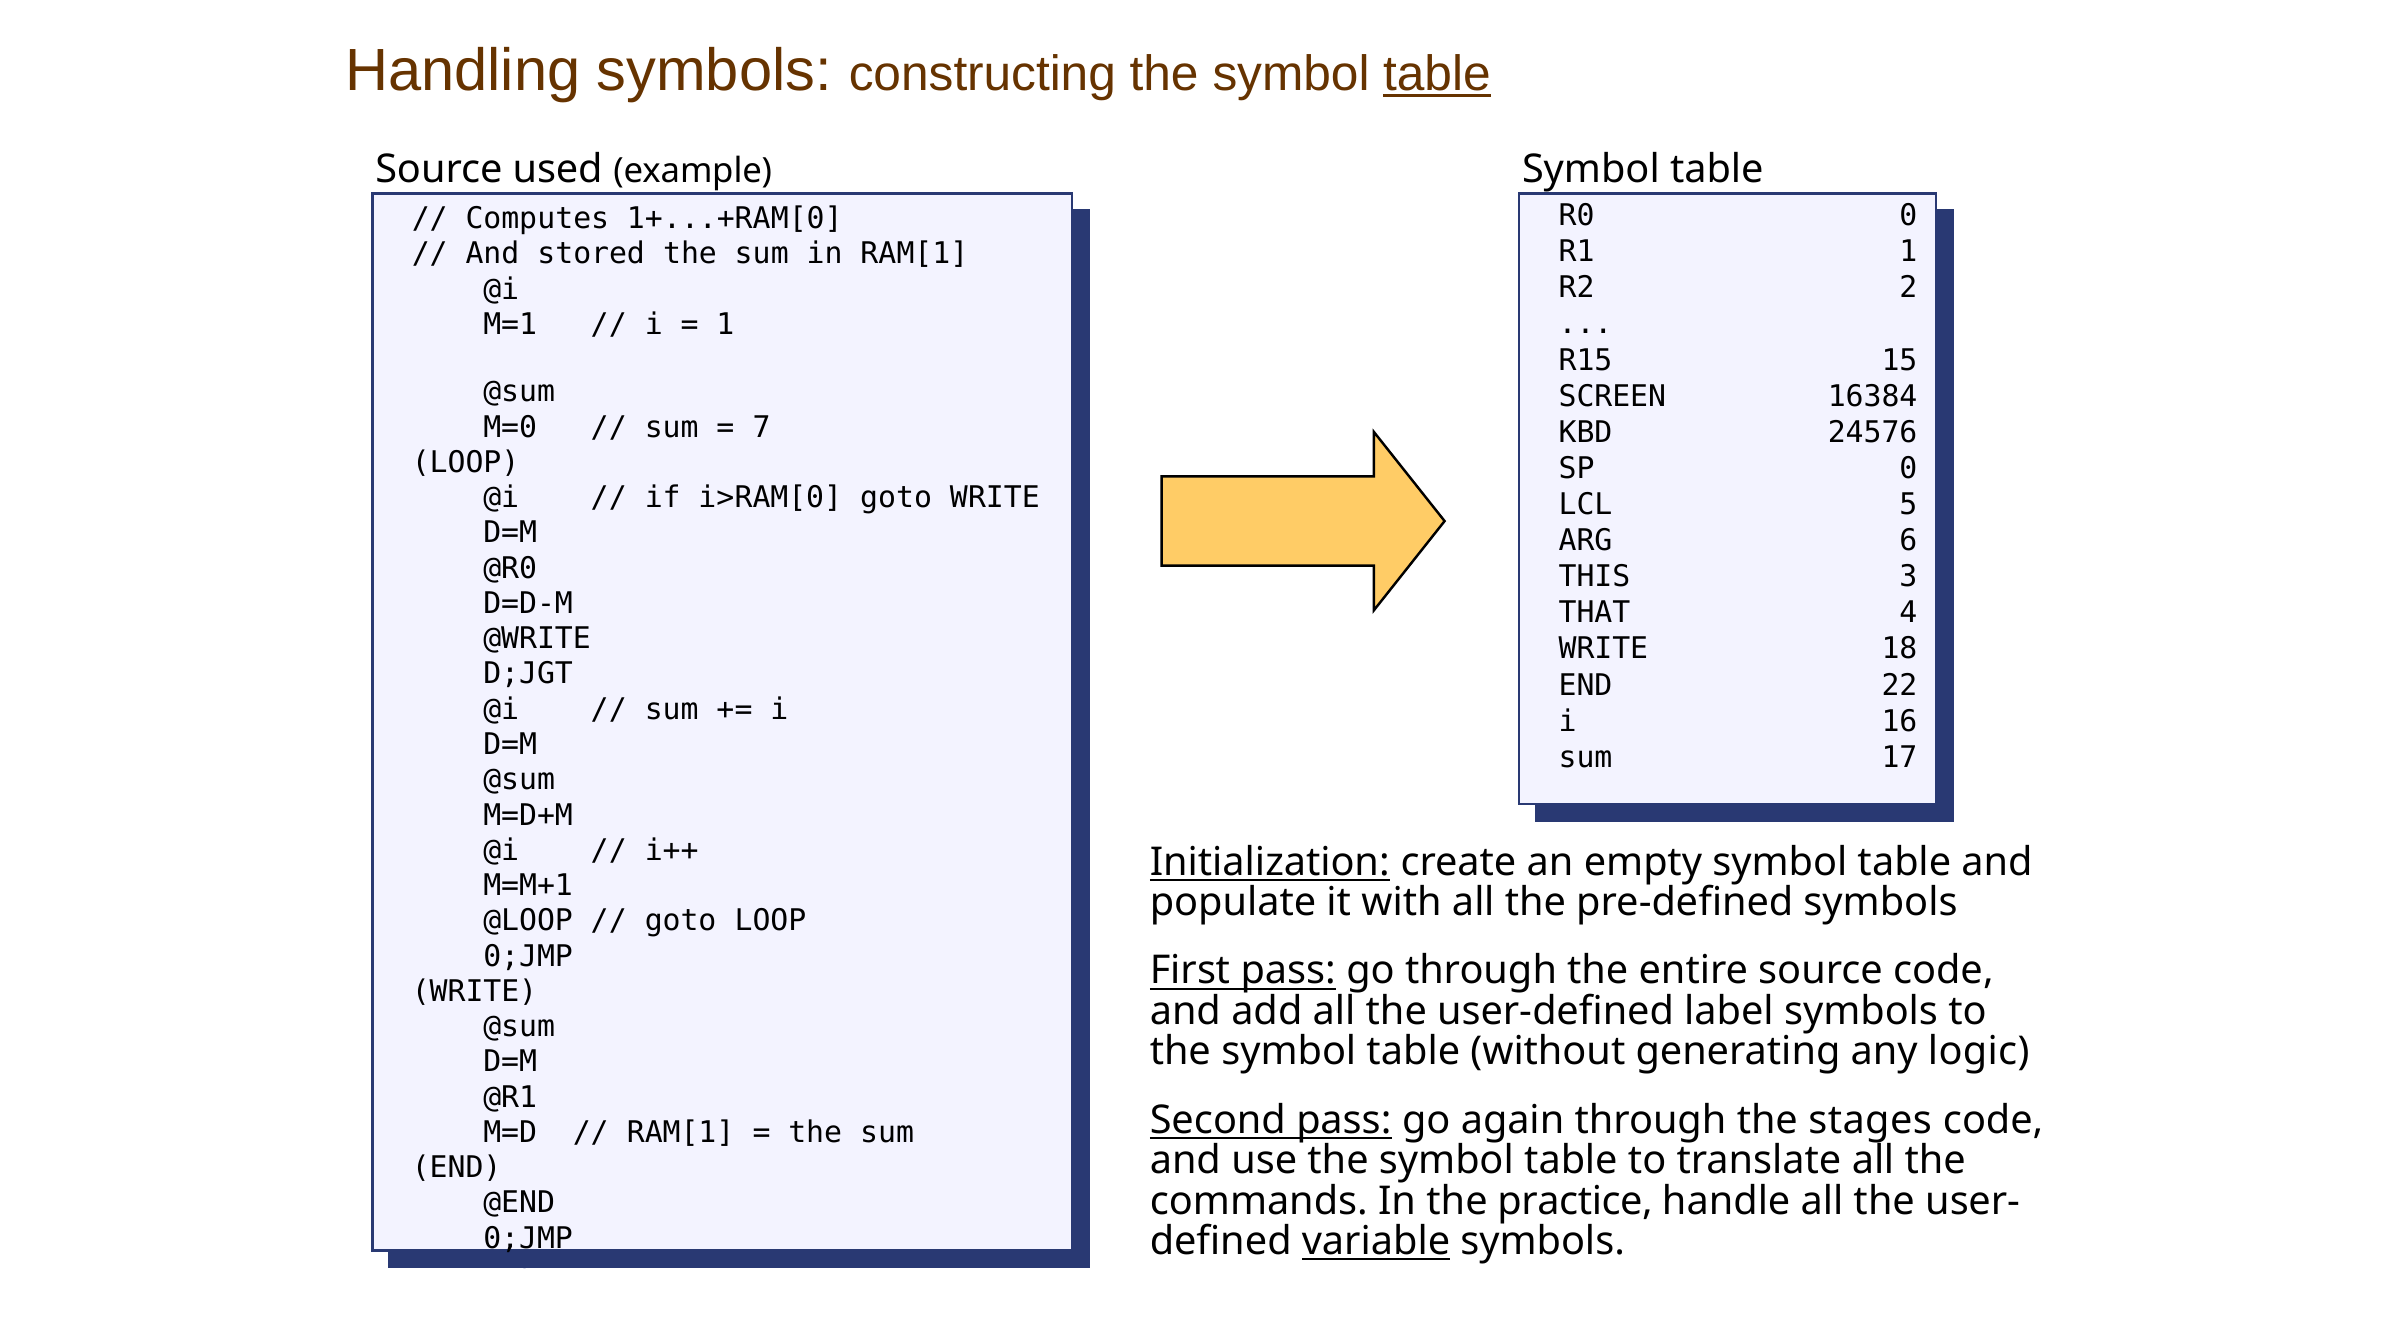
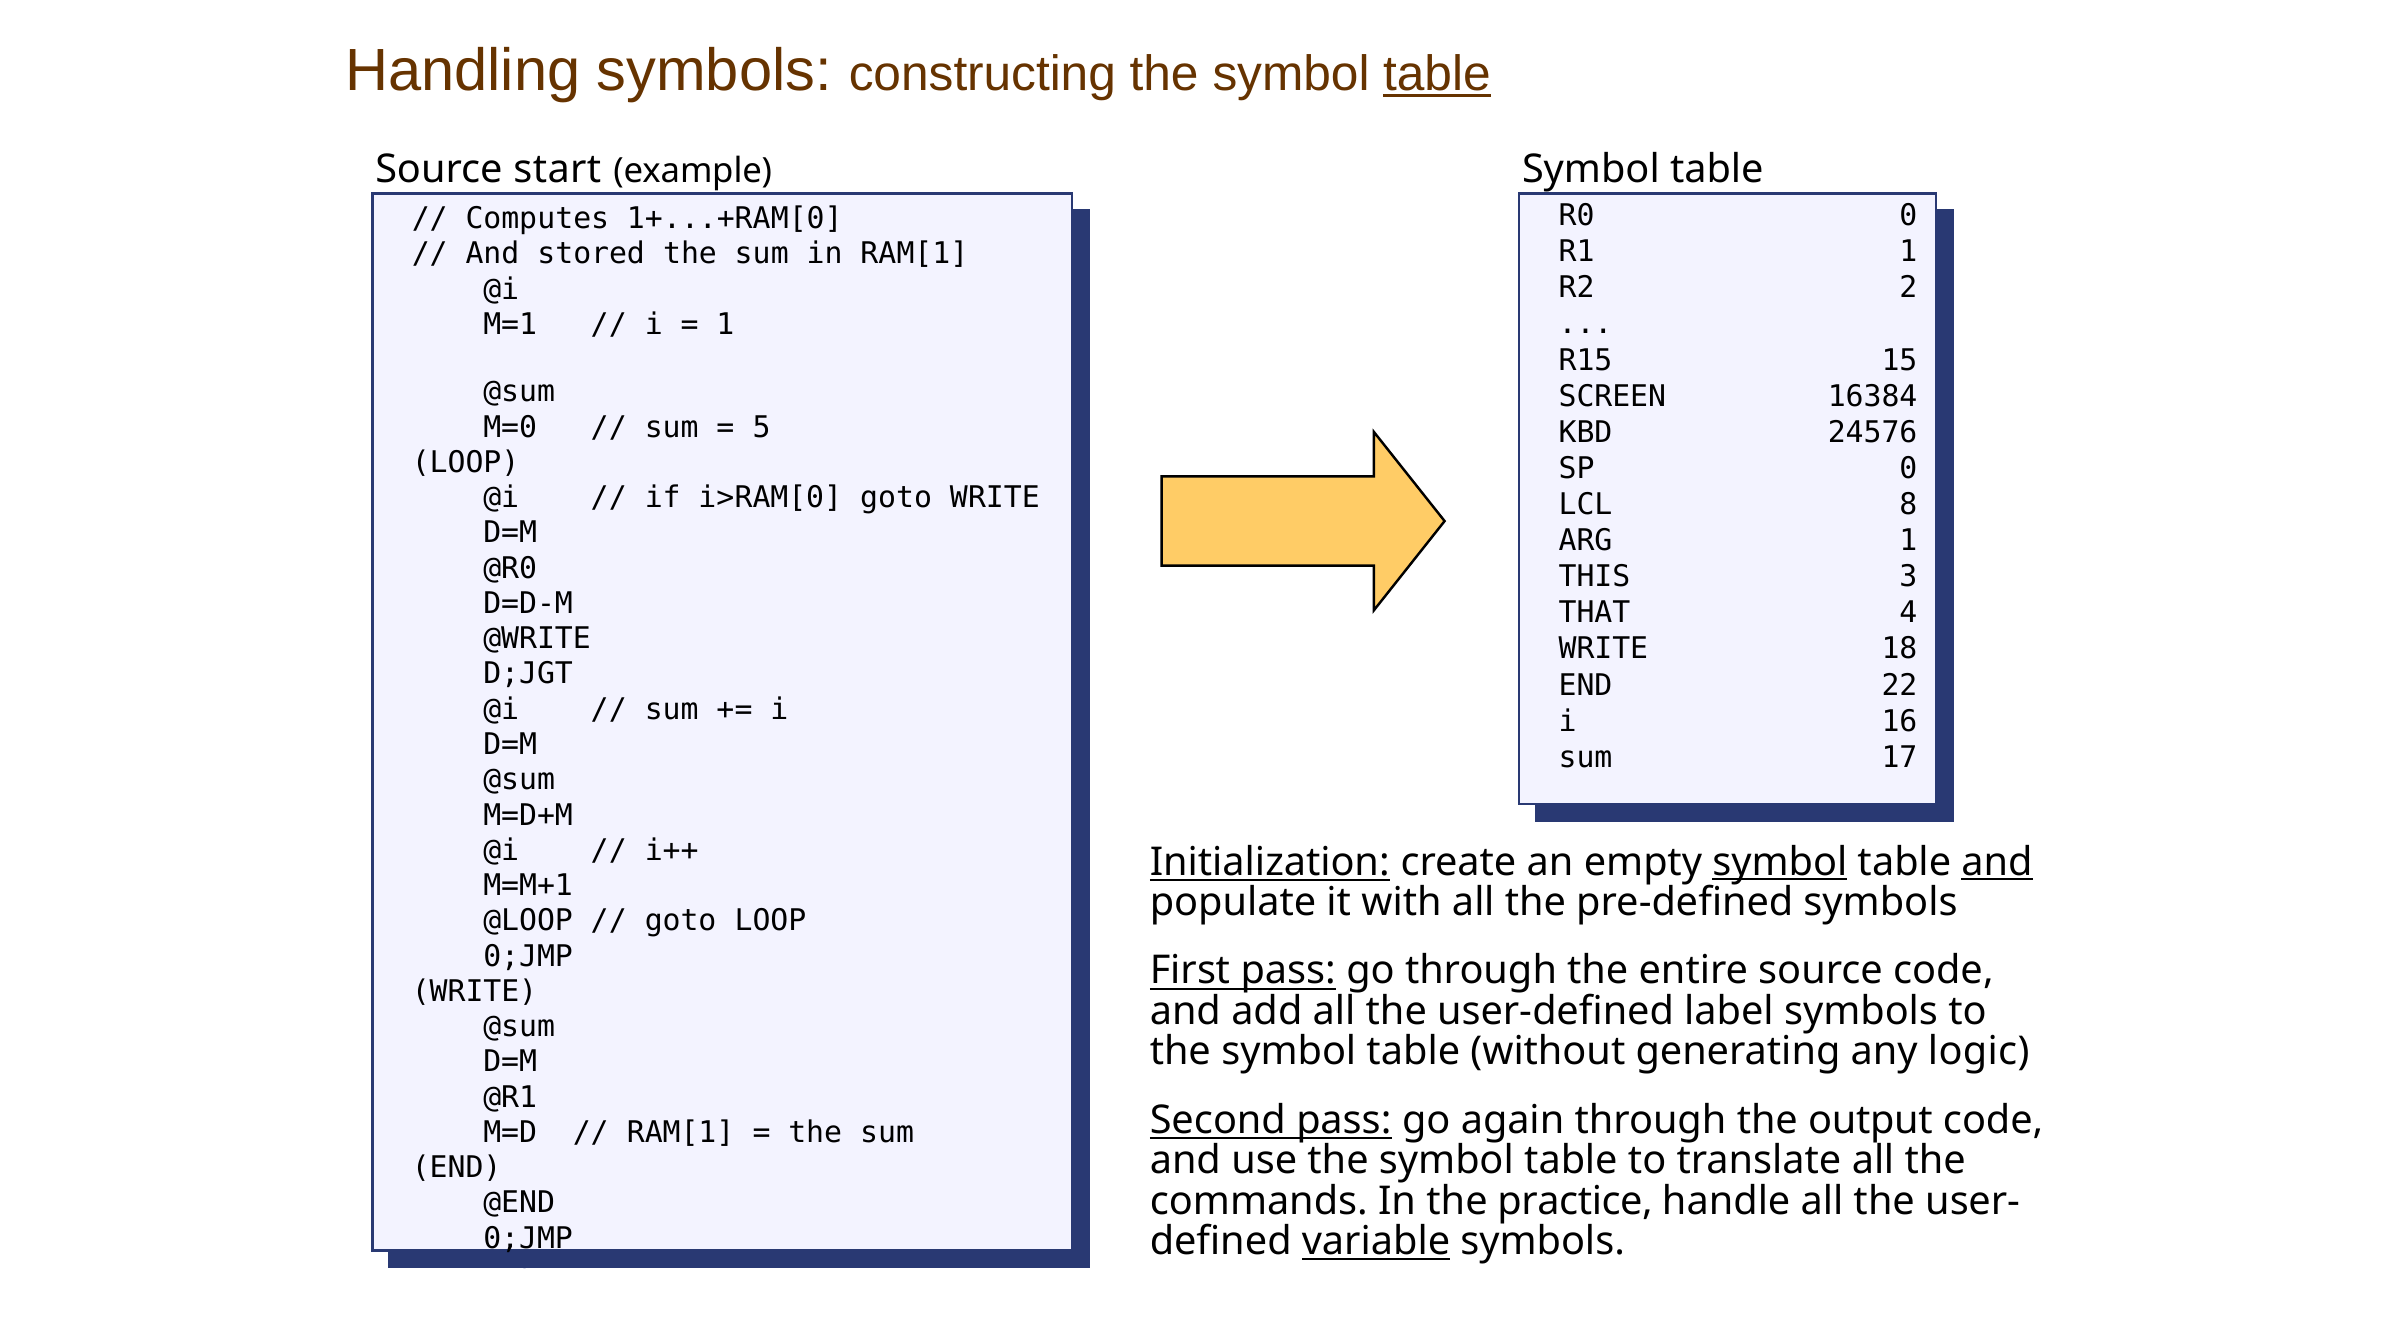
used: used -> start
7: 7 -> 5
5: 5 -> 8
ARG 6: 6 -> 1
symbol at (1780, 862) underline: none -> present
and at (1997, 862) underline: none -> present
stages: stages -> output
